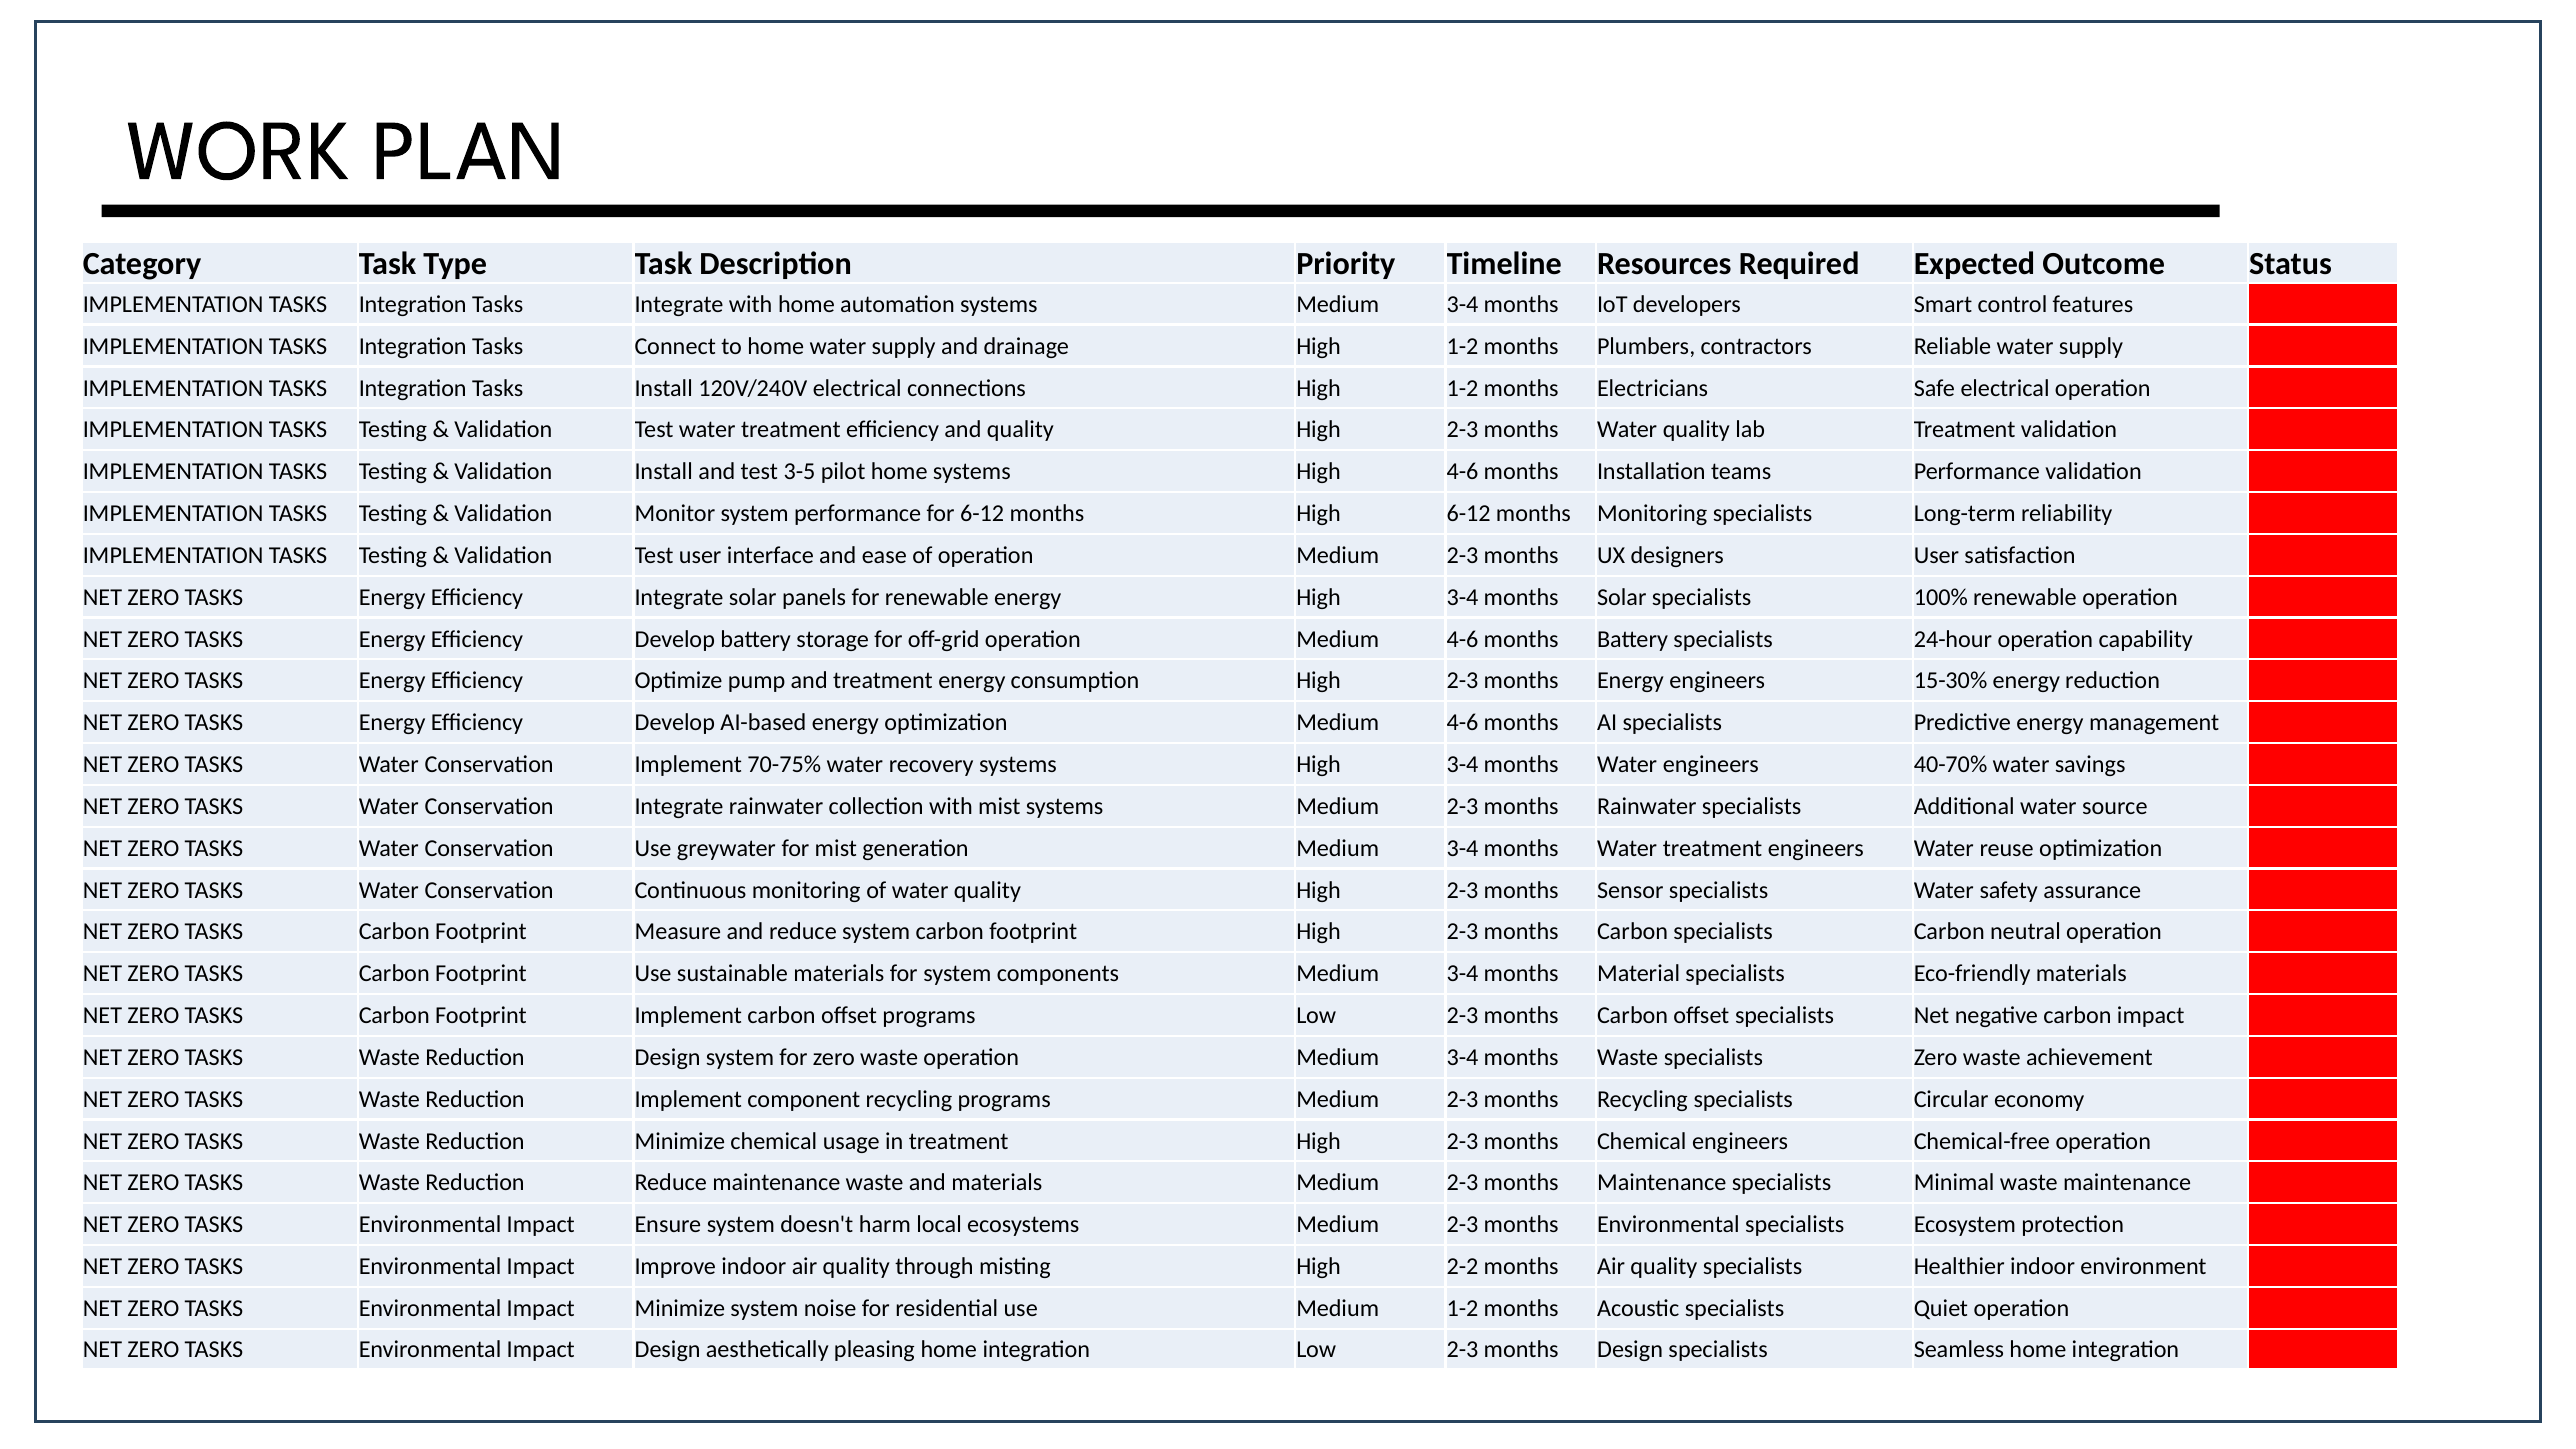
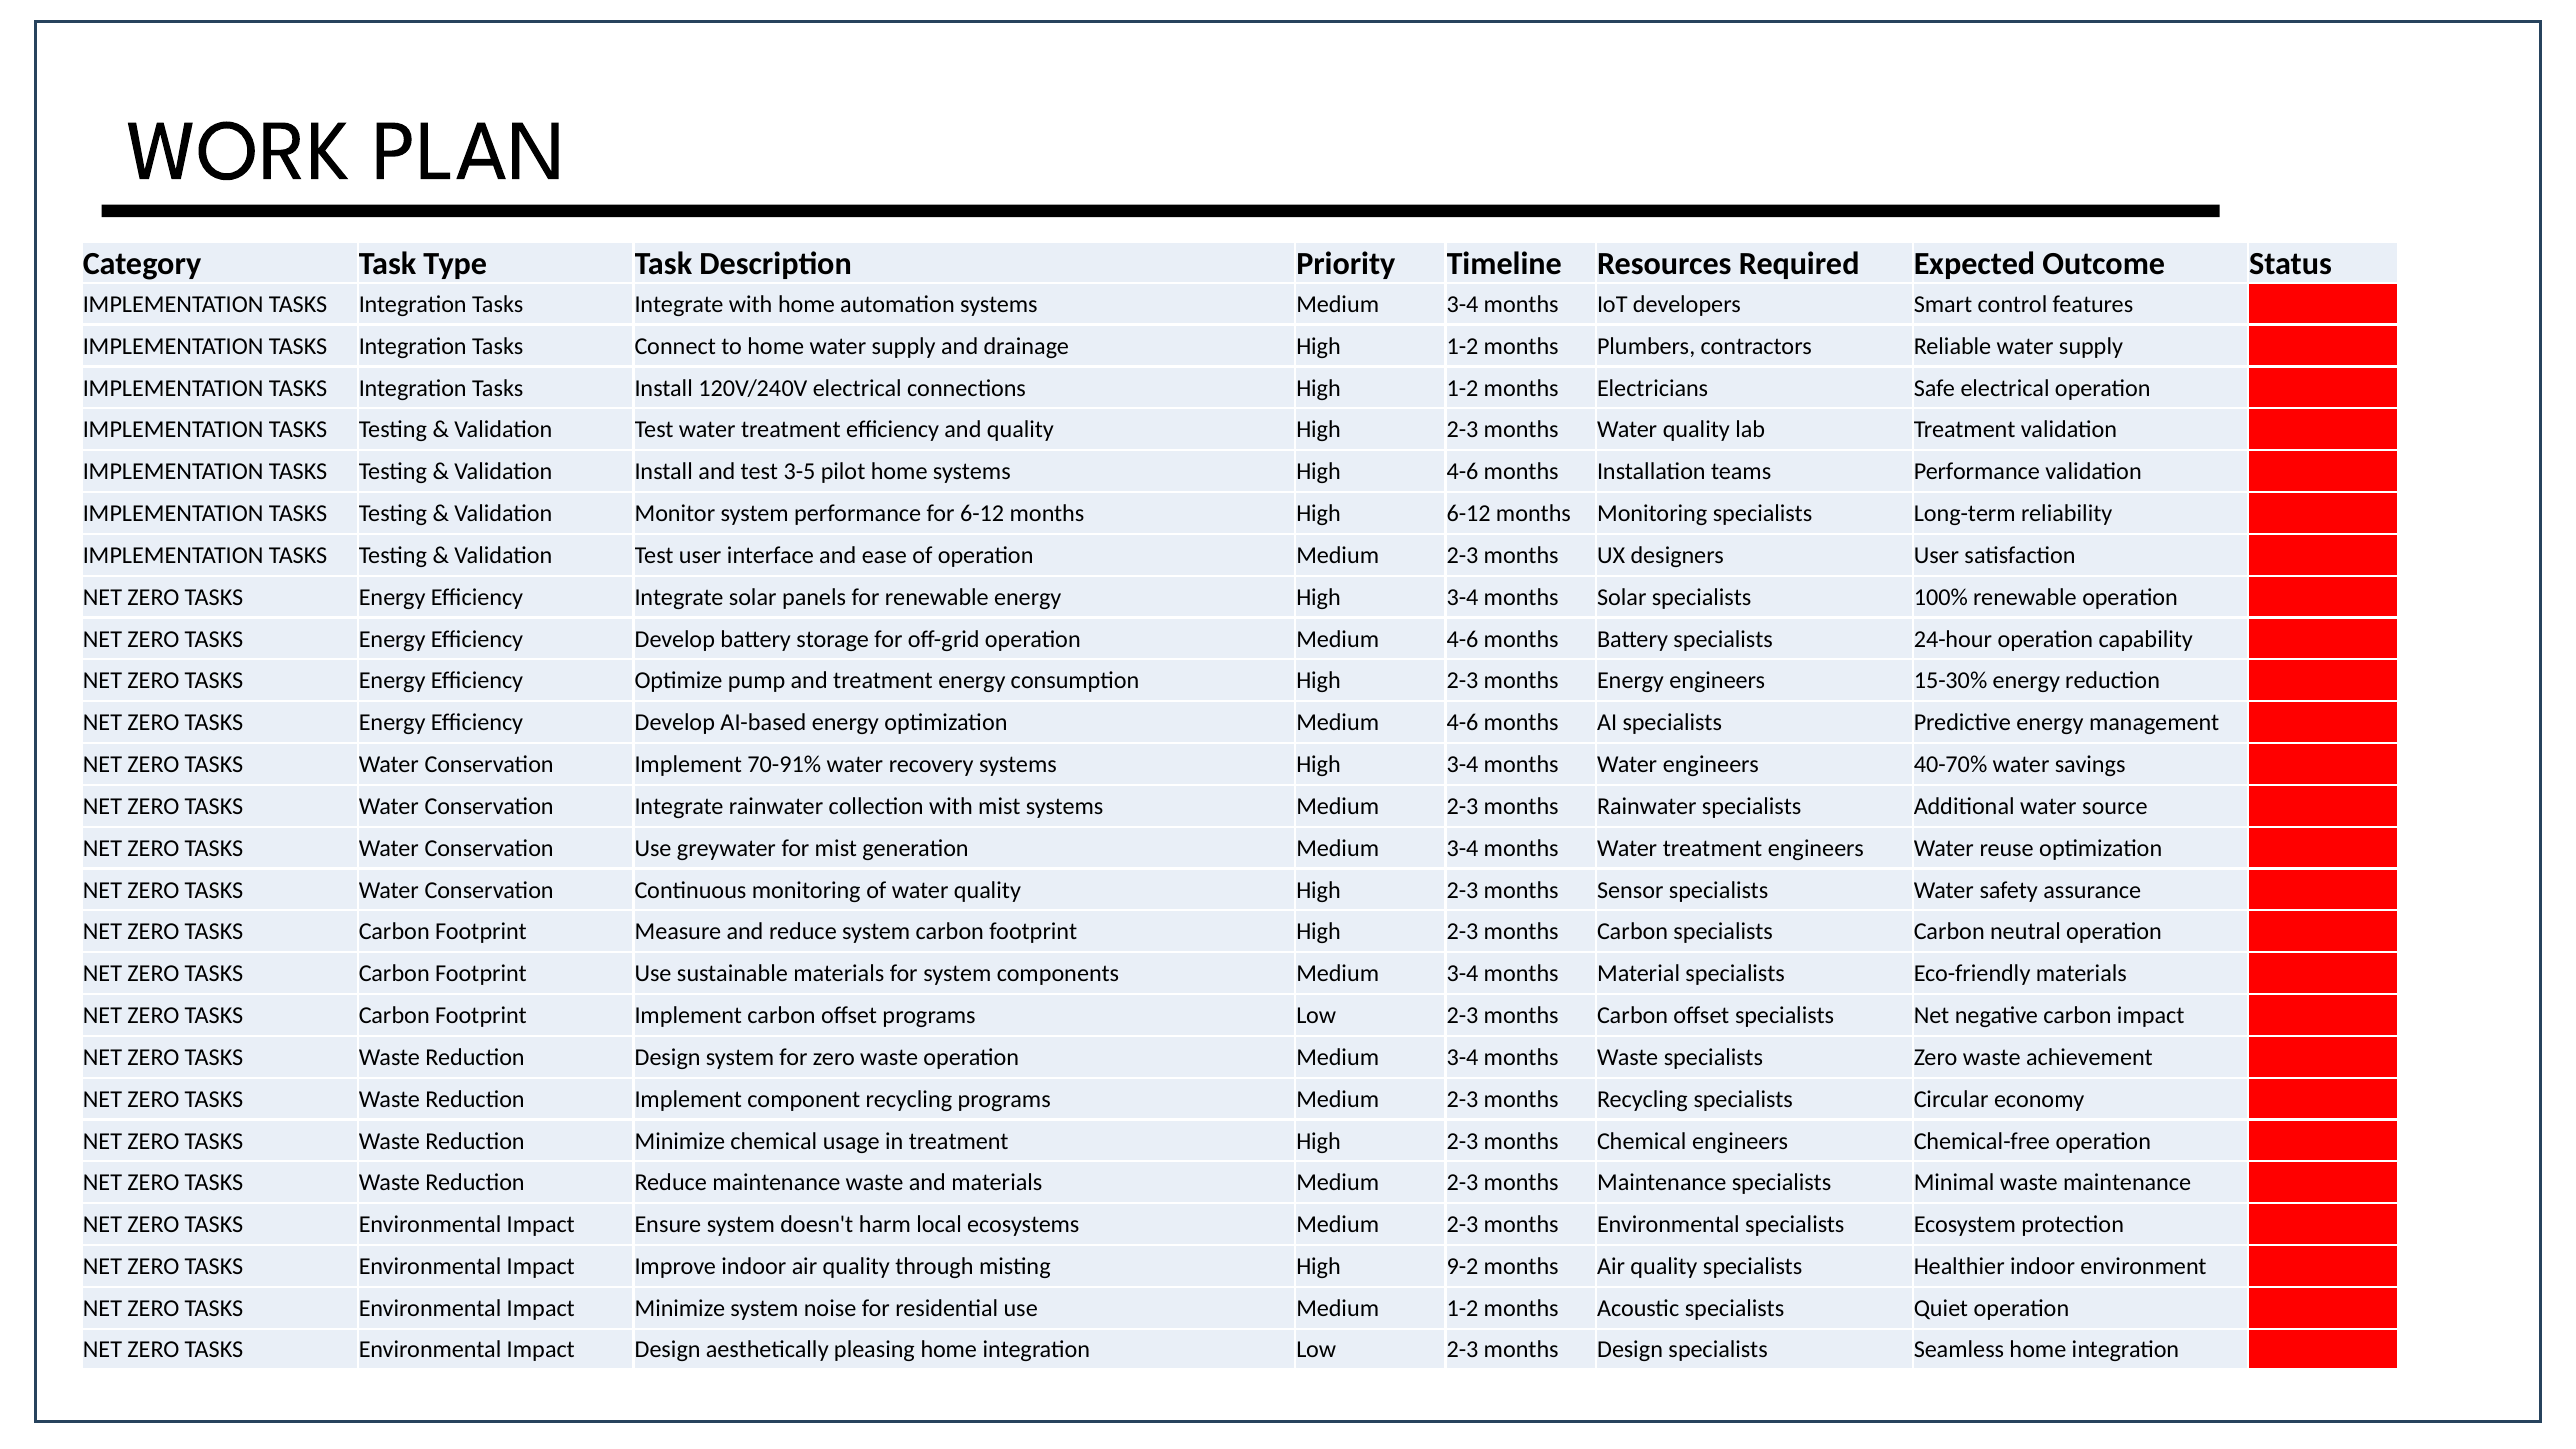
70-75%: 70-75% -> 70-91%
2-2: 2-2 -> 9-2
